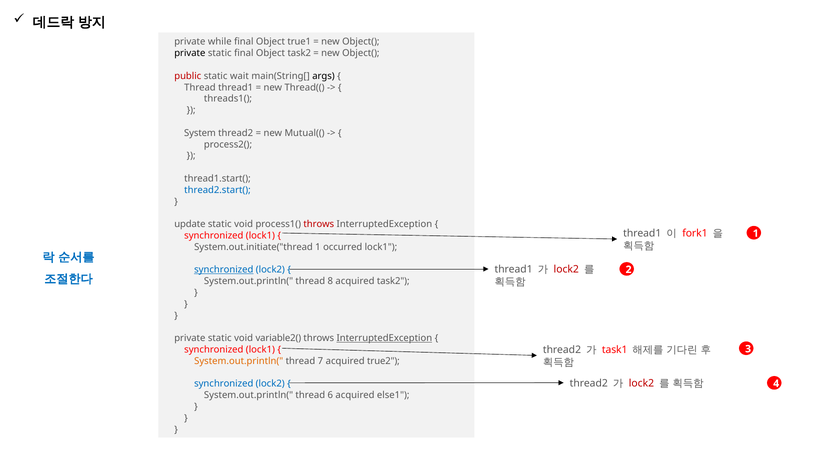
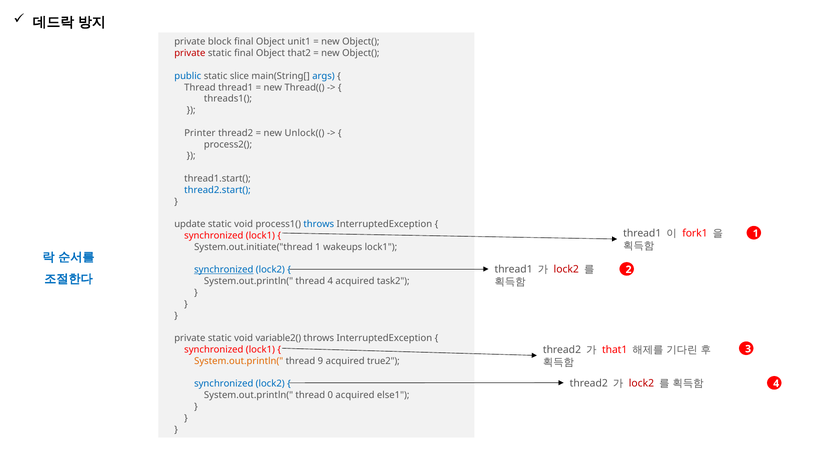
while: while -> block
true1: true1 -> unit1
private at (190, 53) colour: black -> red
Object task2: task2 -> that2
public colour: red -> blue
wait: wait -> slice
args colour: black -> blue
System: System -> Printer
Mutual((: Mutual(( -> Unlock((
throws at (319, 224) colour: red -> blue
occurred: occurred -> wakeups
thread 8: 8 -> 4
InterruptedException at (384, 338) underline: present -> none
task1: task1 -> that1
7: 7 -> 9
6: 6 -> 0
